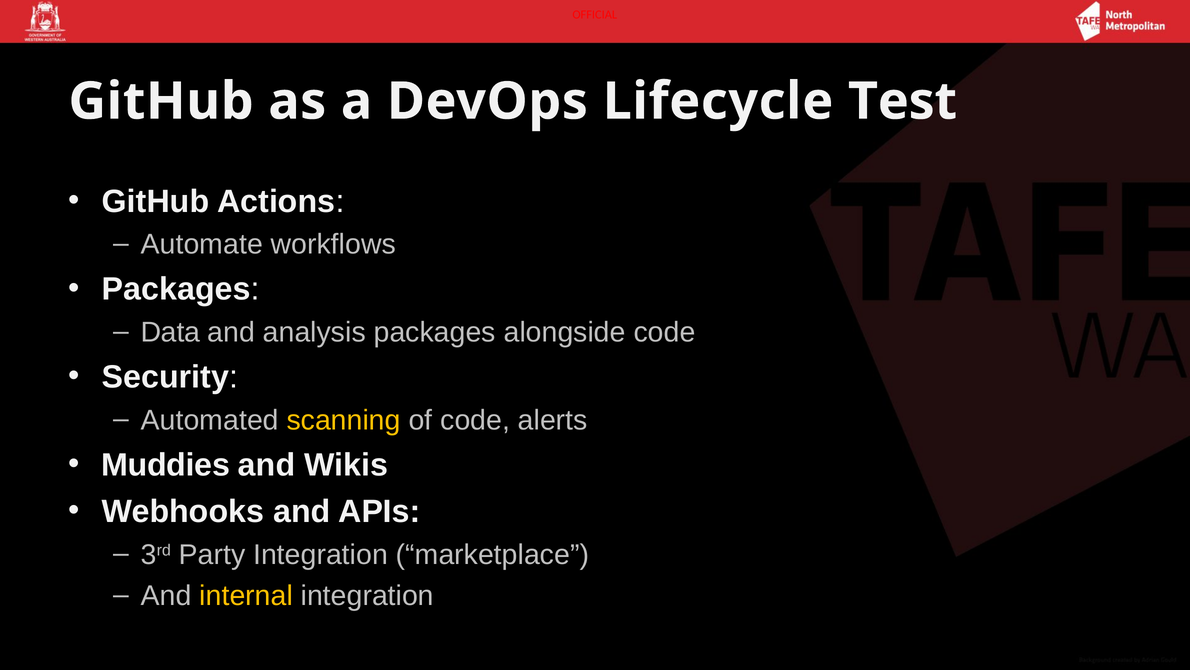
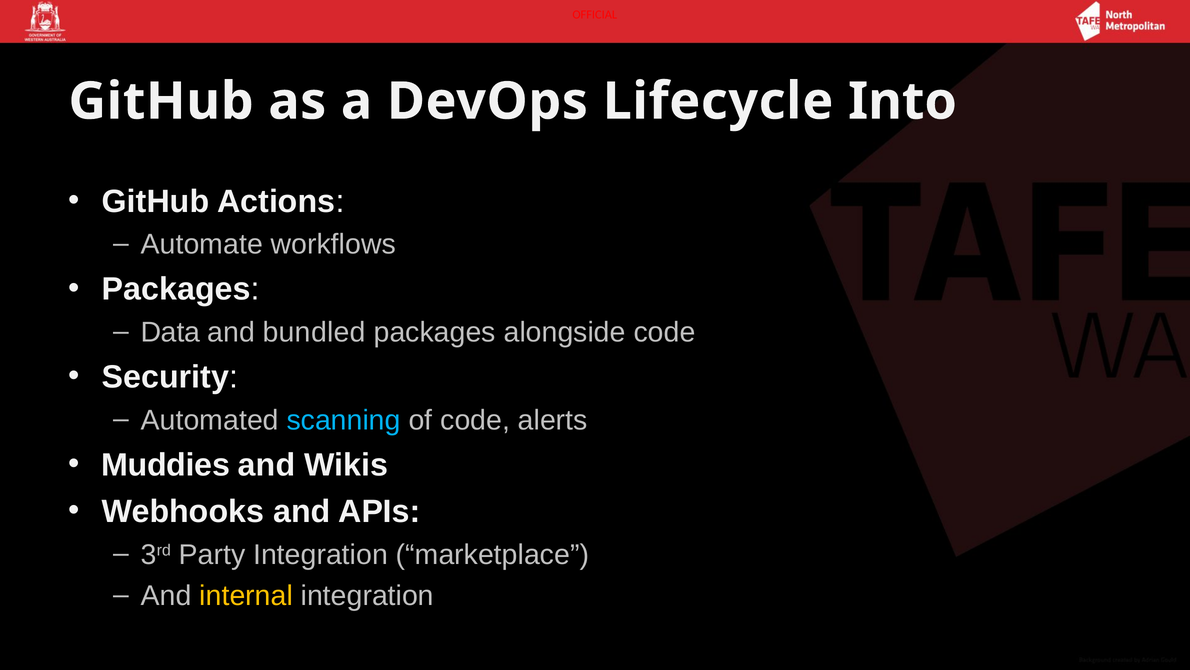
Test: Test -> Into
analysis: analysis -> bundled
scanning colour: yellow -> light blue
